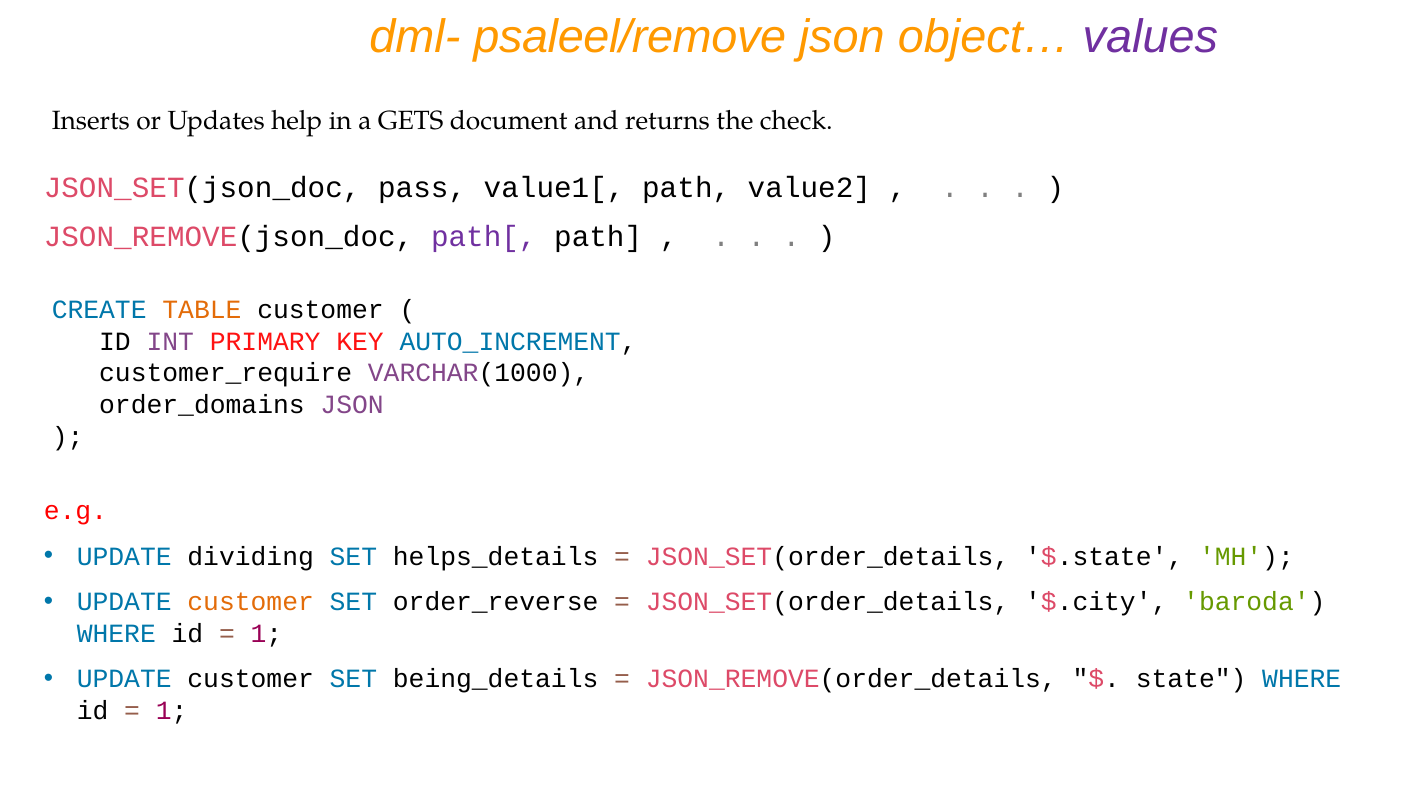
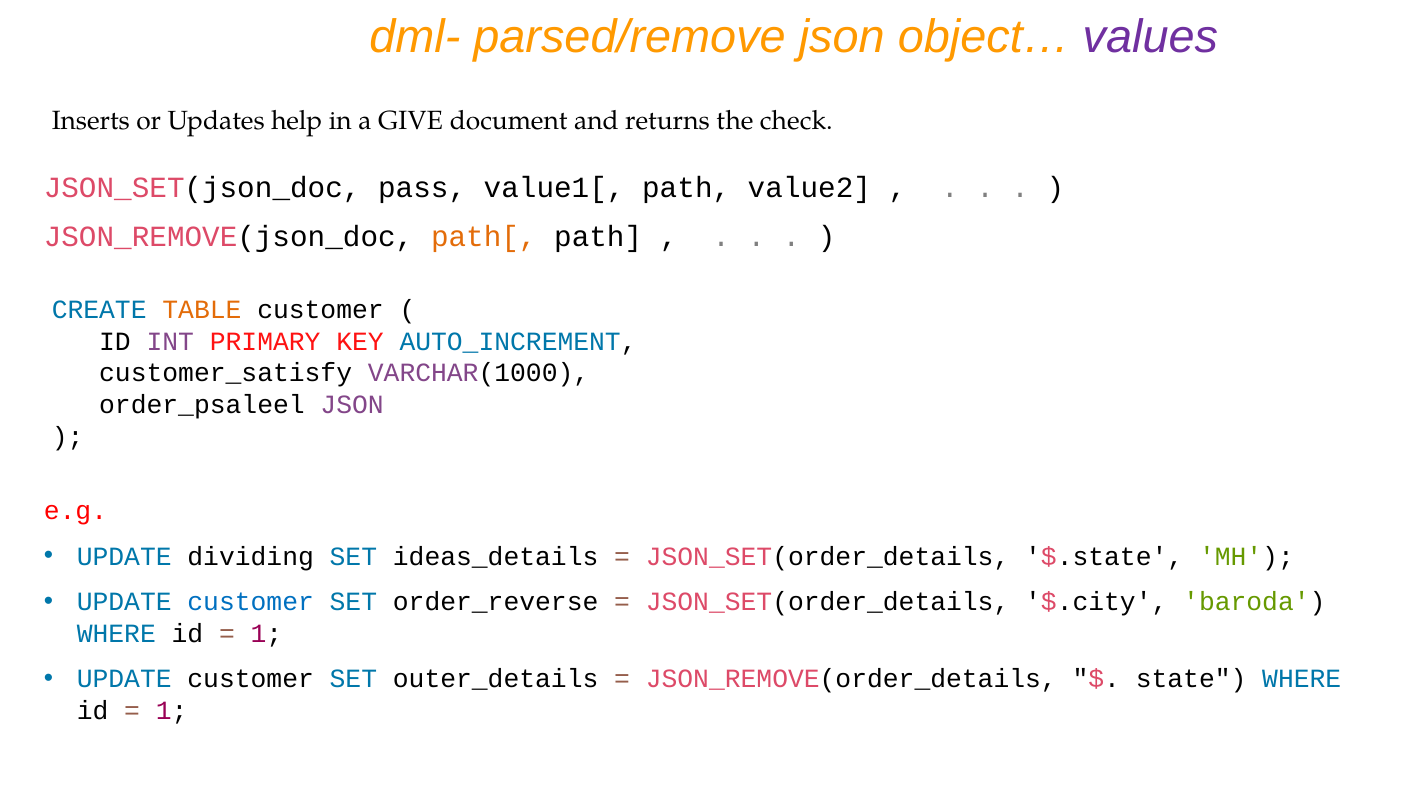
psaleel/remove: psaleel/remove -> parsed/remove
GETS: GETS -> GIVE
path[ colour: purple -> orange
customer_require: customer_require -> customer_satisfy
order_domains: order_domains -> order_psaleel
helps_details: helps_details -> ideas_details
customer at (251, 602) colour: orange -> blue
being_details: being_details -> outer_details
